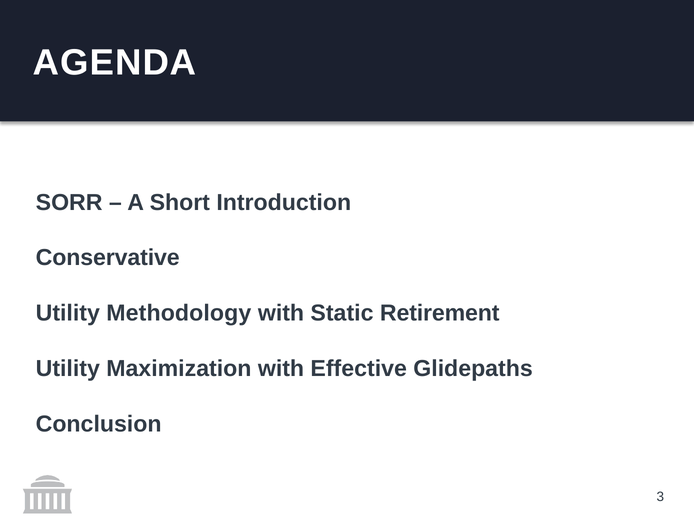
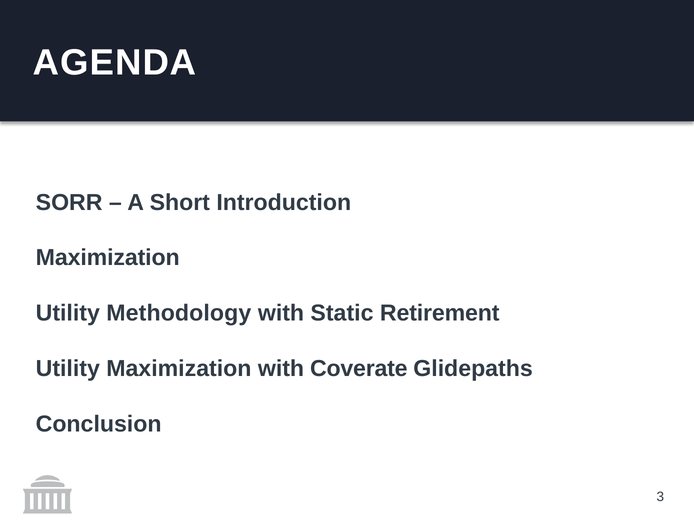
Conservative at (108, 258): Conservative -> Maximization
Effective: Effective -> Coverate
